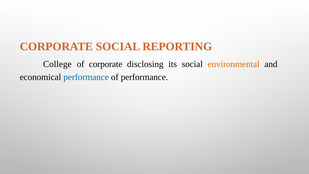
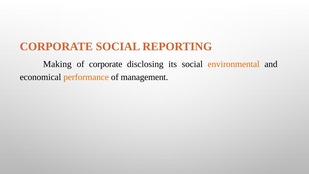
College: College -> Making
performance at (86, 77) colour: blue -> orange
of performance: performance -> management
